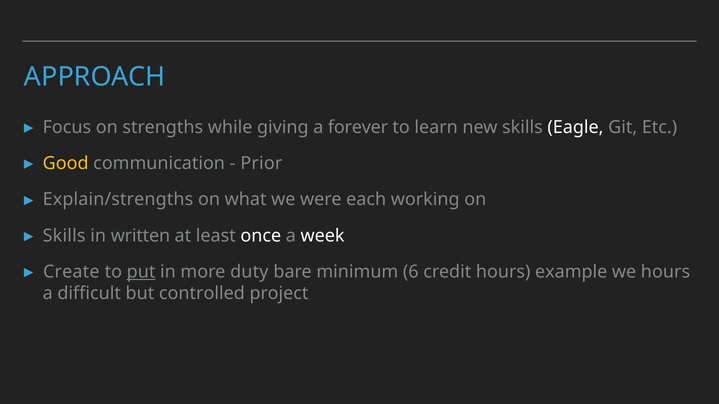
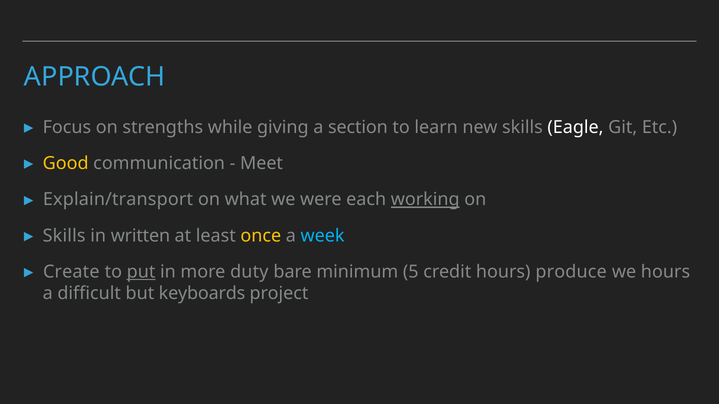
forever: forever -> section
Prior: Prior -> Meet
Explain/strengths: Explain/strengths -> Explain/transport
working underline: none -> present
once colour: white -> yellow
week colour: white -> light blue
6: 6 -> 5
example: example -> produce
controlled: controlled -> keyboards
